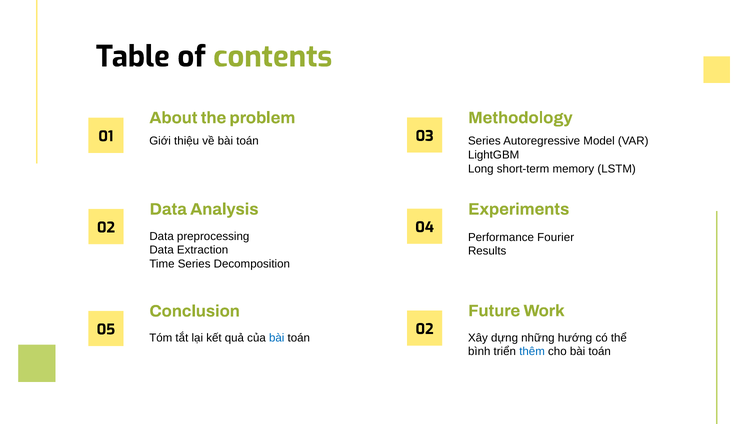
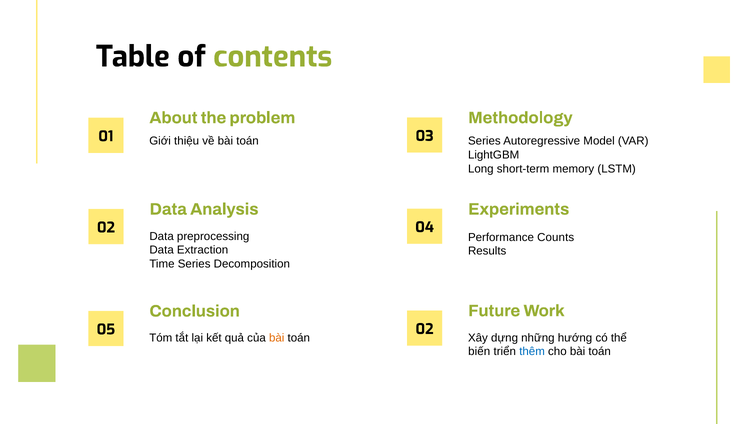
Fourier: Fourier -> Counts
bài at (277, 338) colour: blue -> orange
bình: bình -> biến
